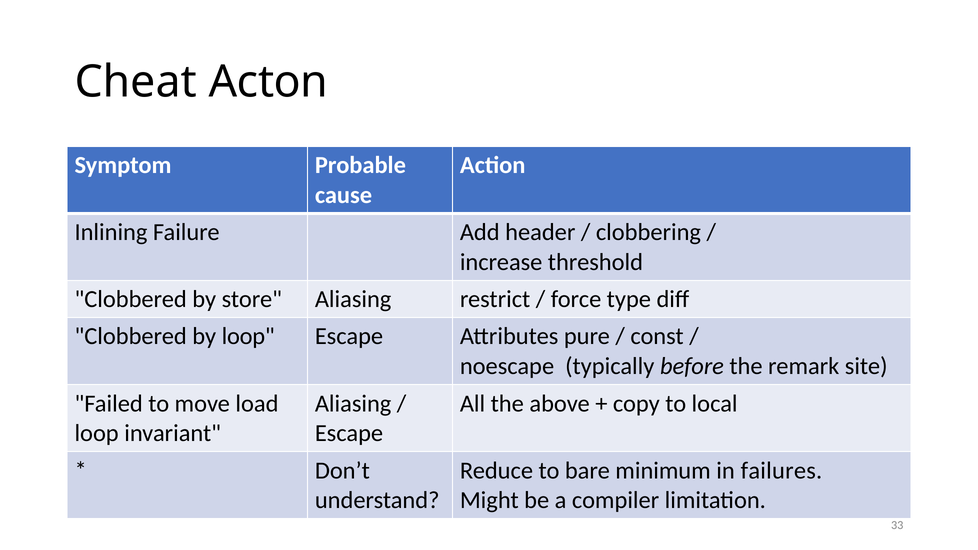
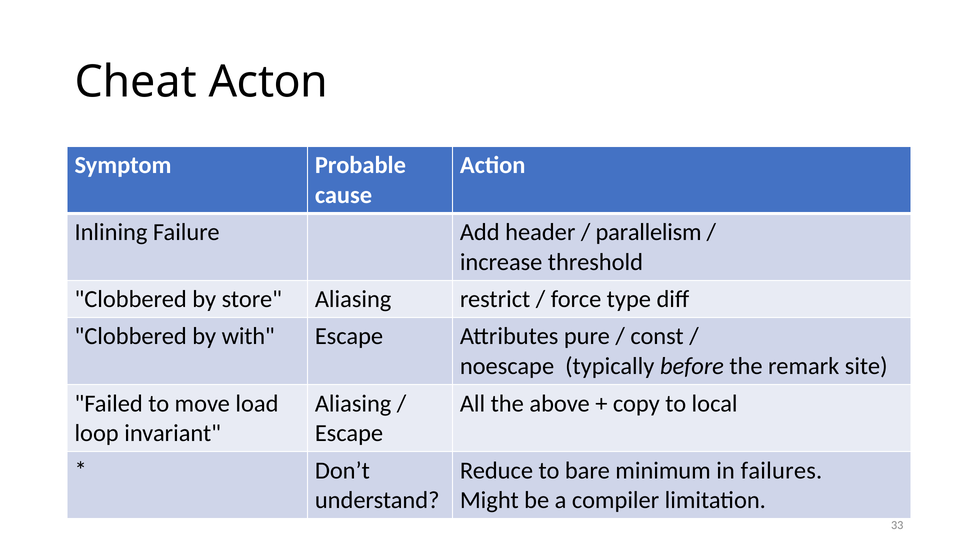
clobbering: clobbering -> parallelism
by loop: loop -> with
